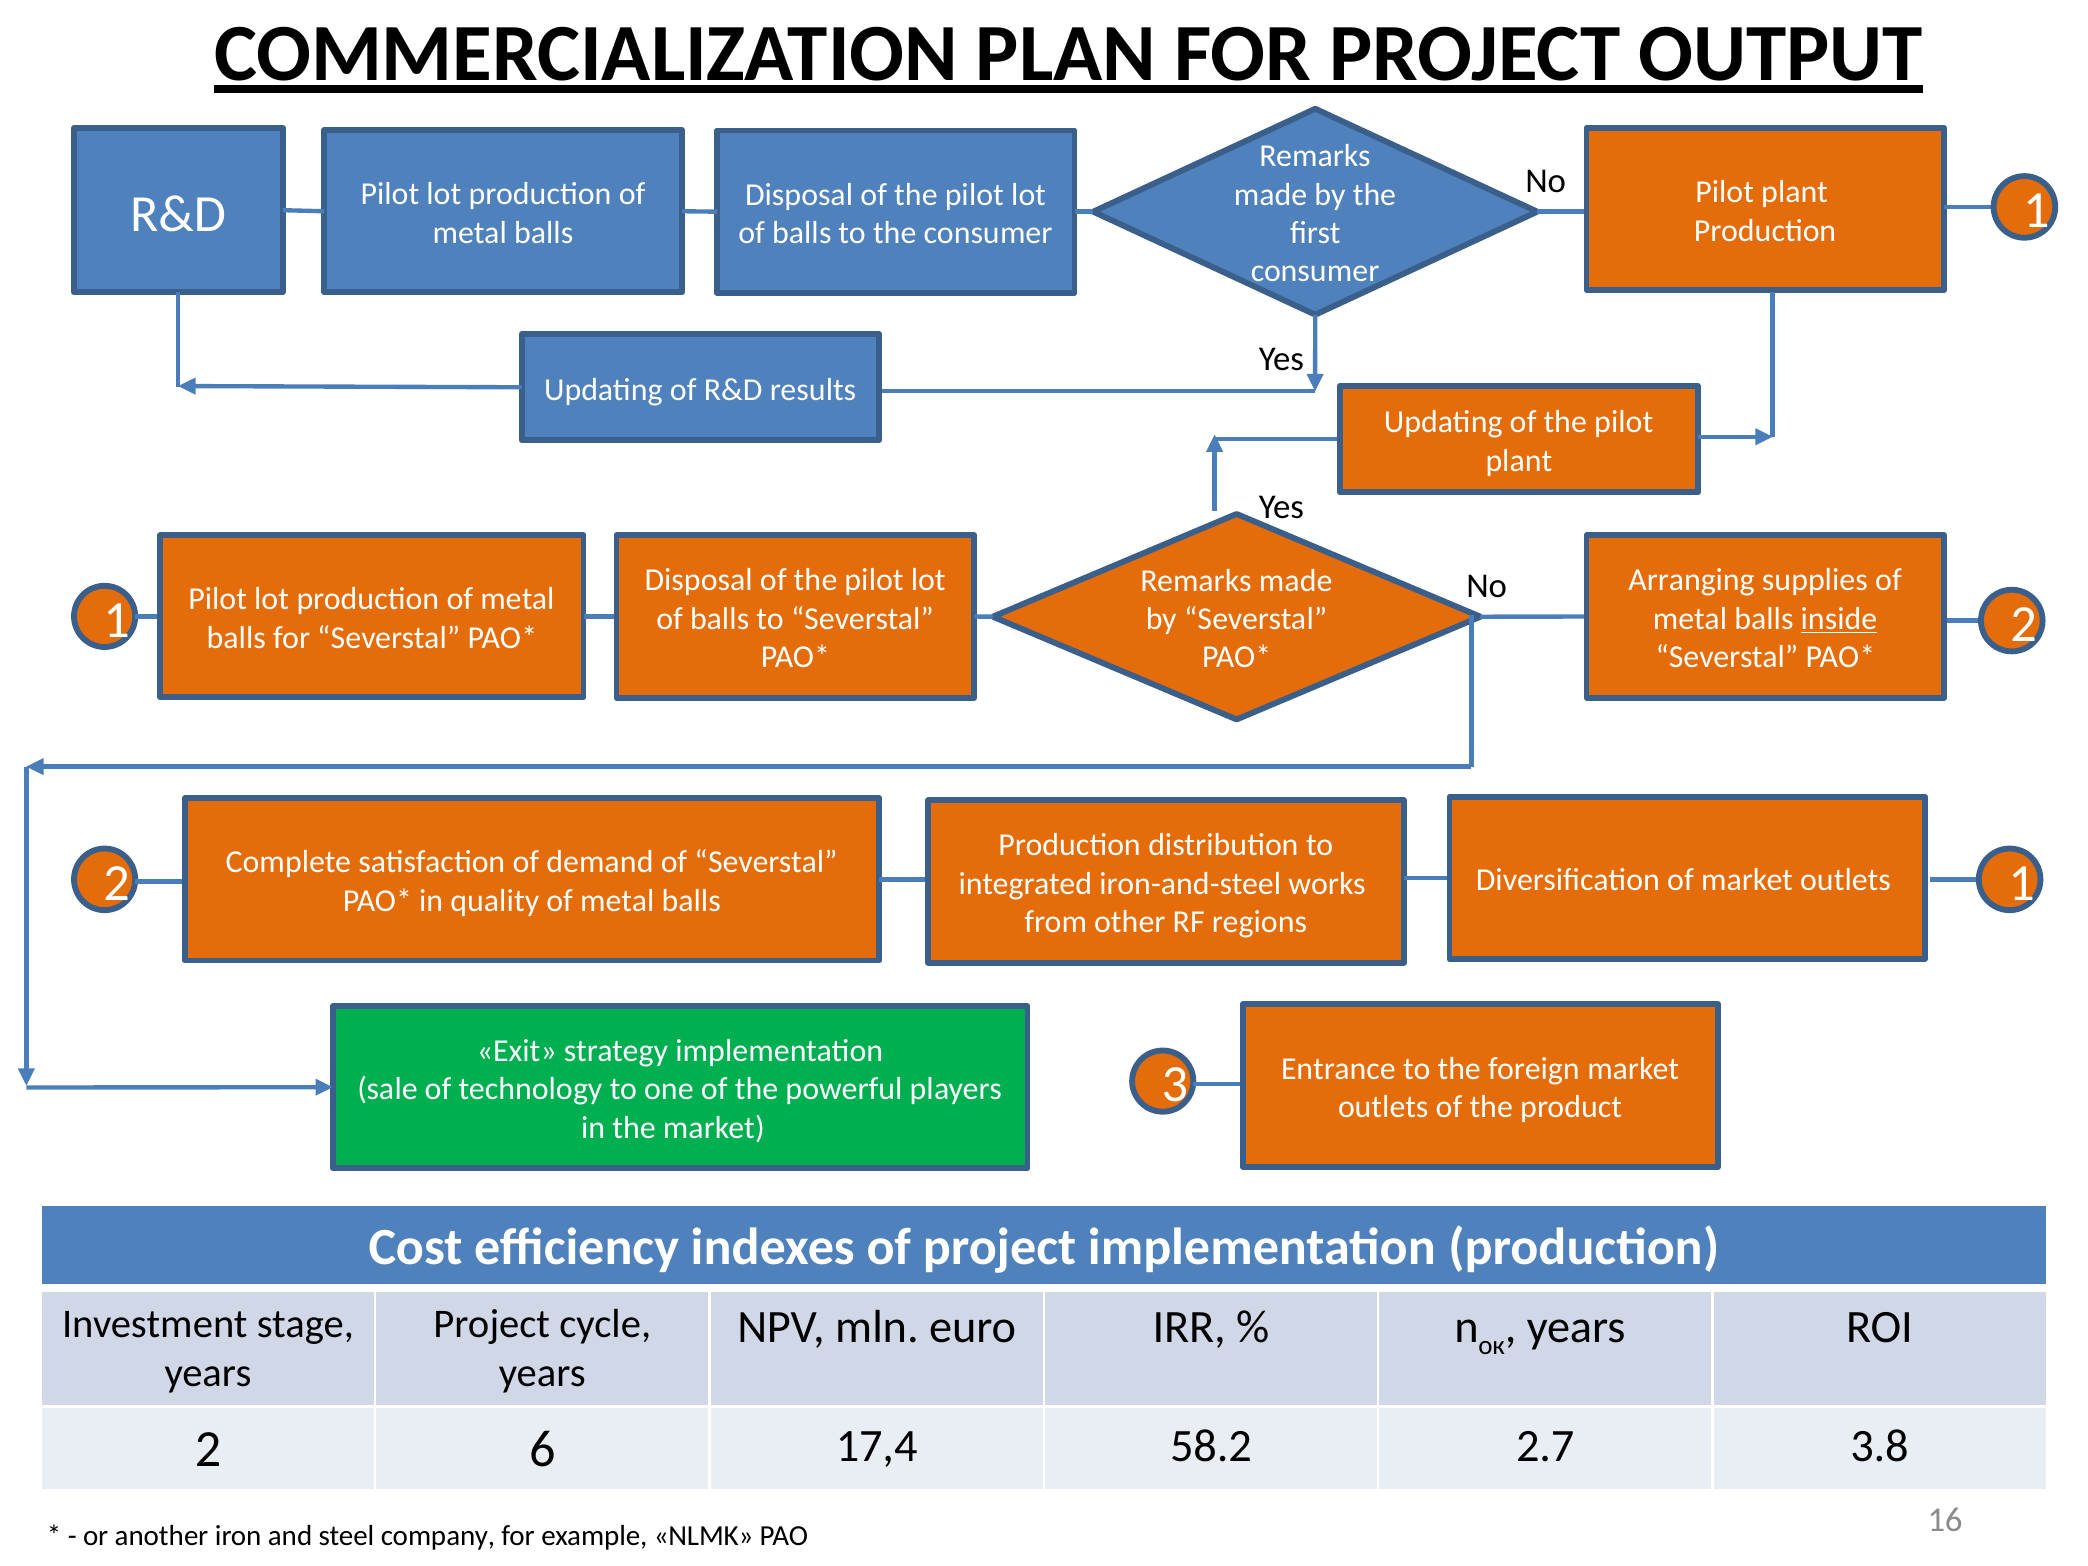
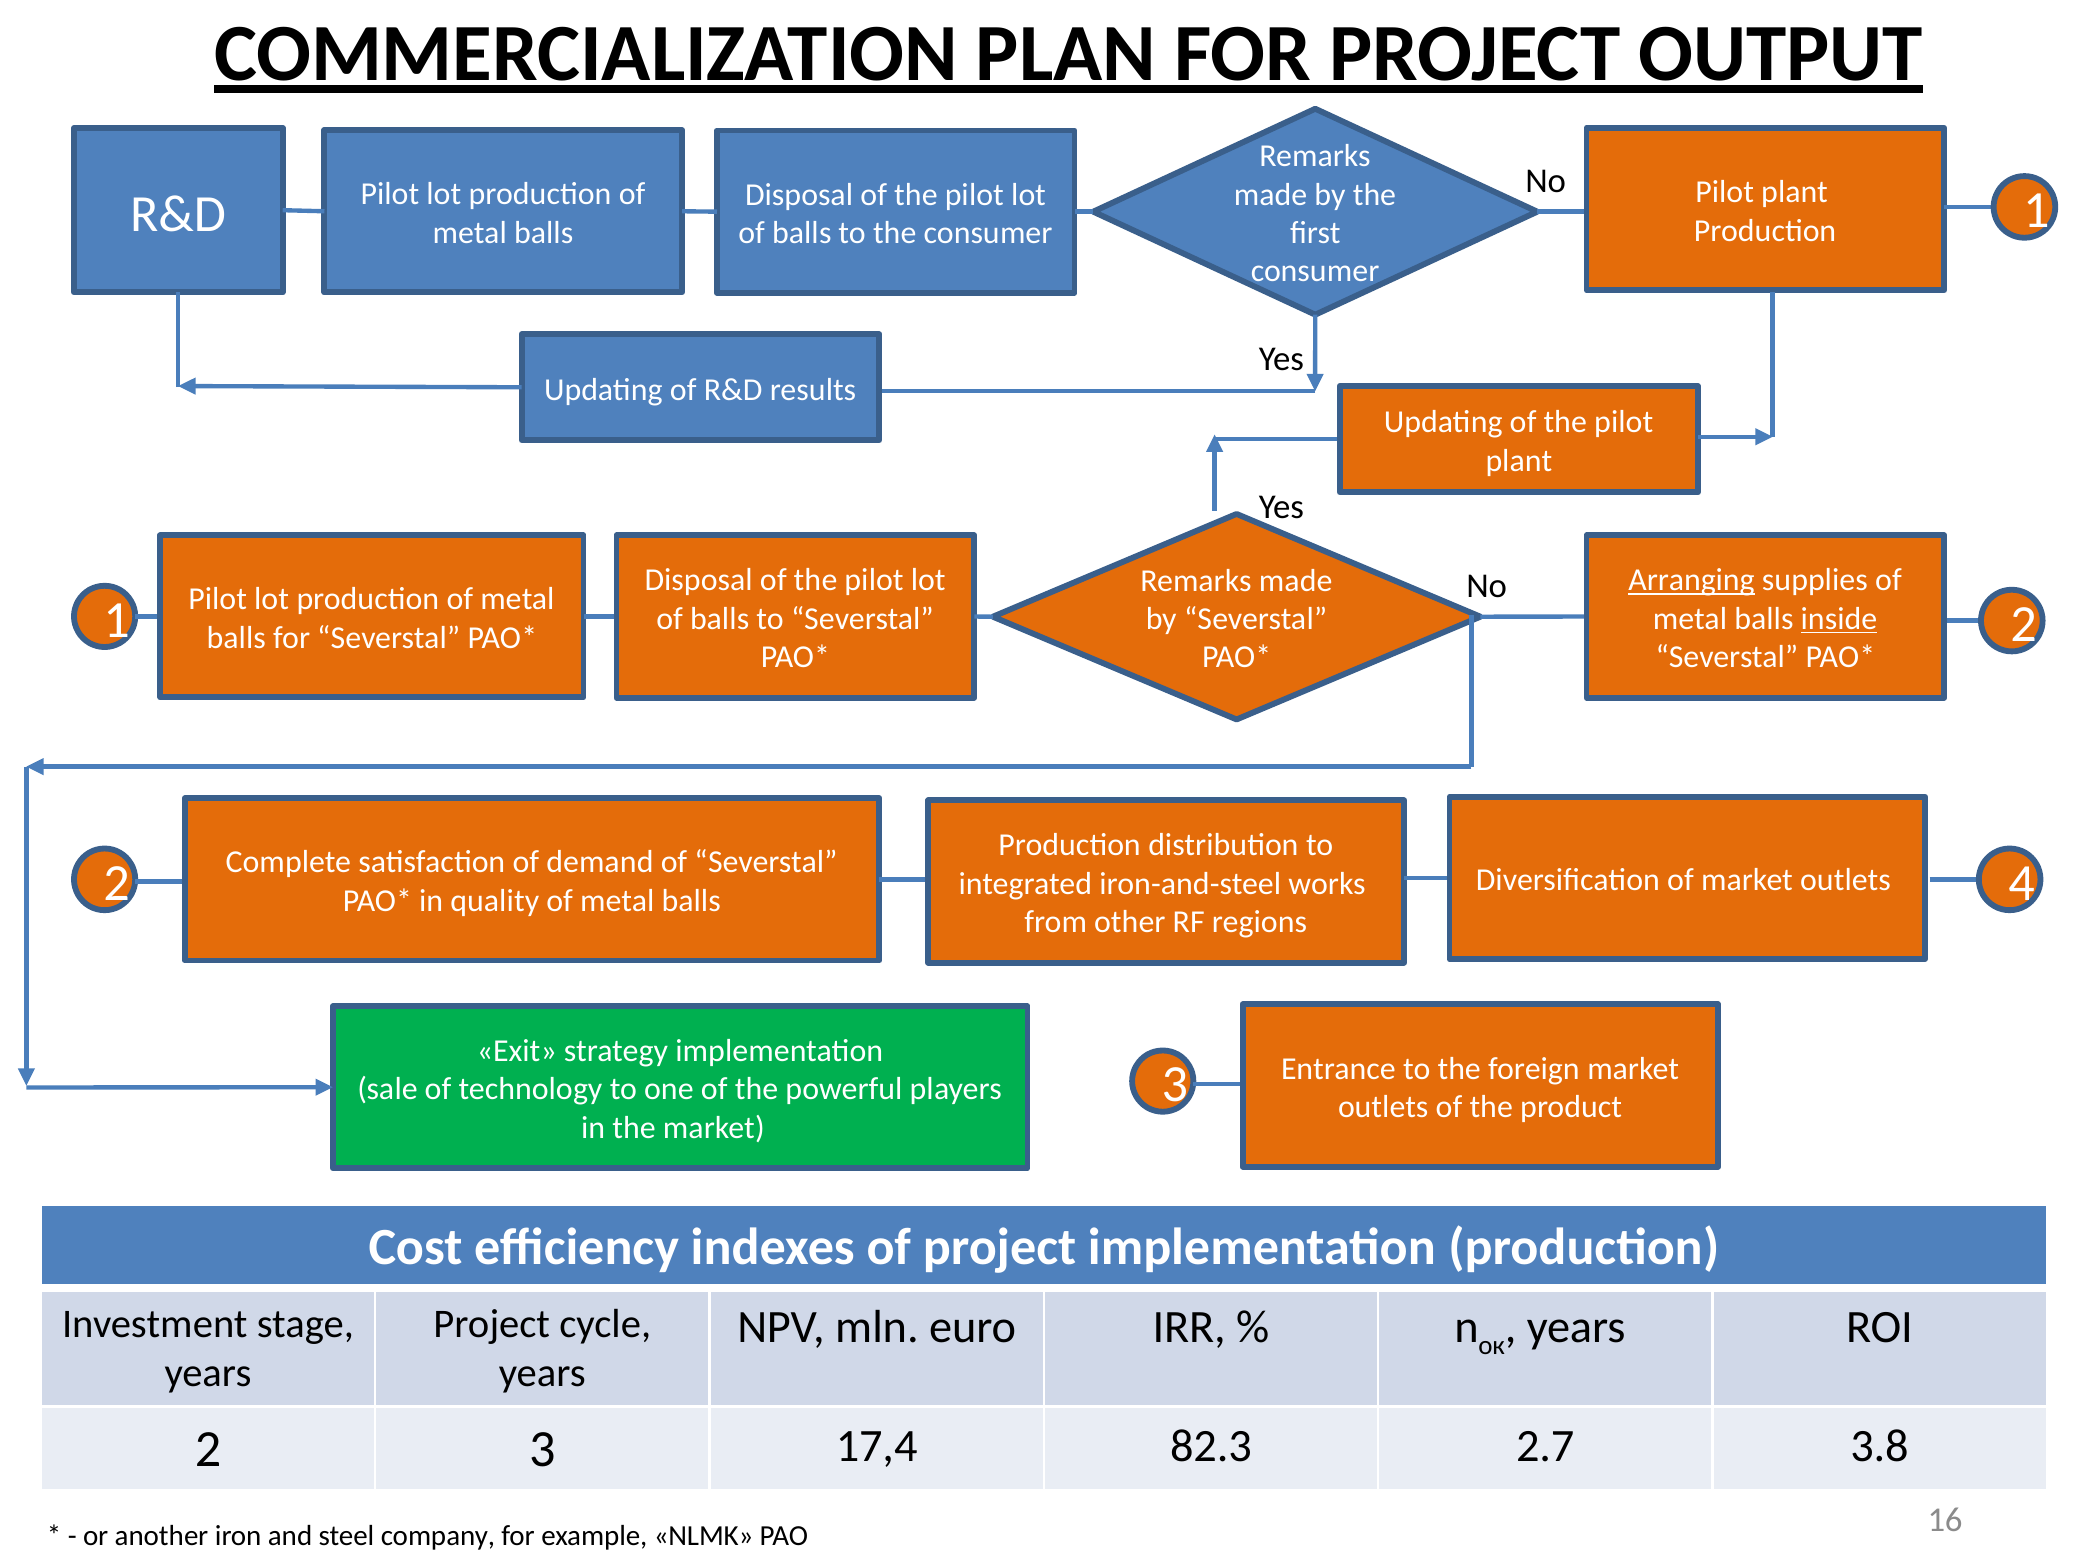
Arranging underline: none -> present
outlets 1: 1 -> 4
2 6: 6 -> 3
58.2: 58.2 -> 82.3
